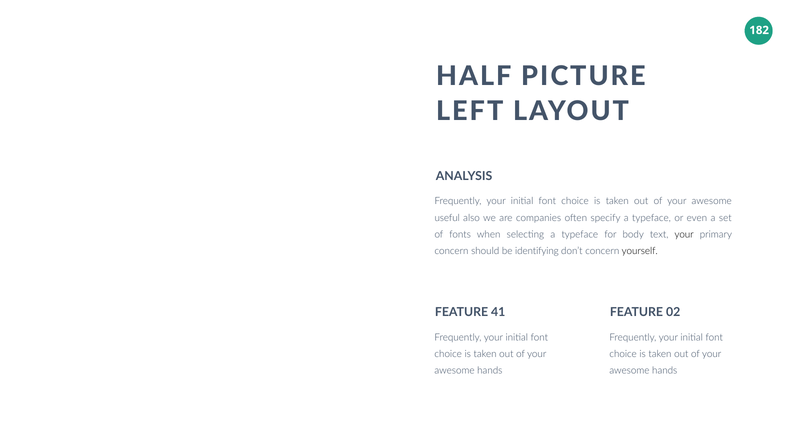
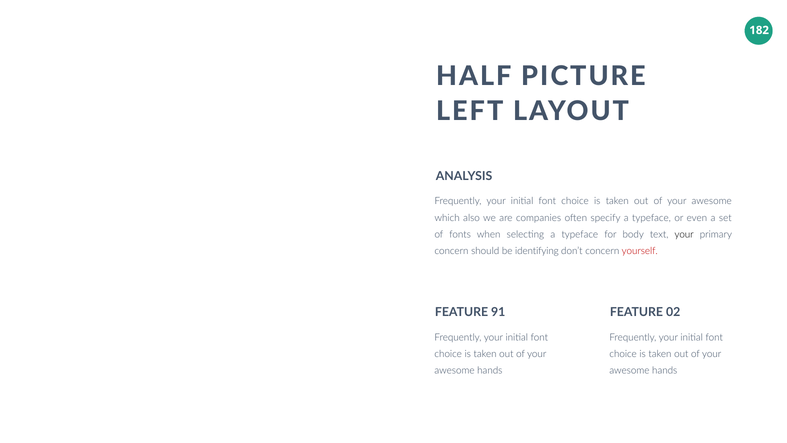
useful: useful -> which
yourself colour: black -> red
41: 41 -> 91
